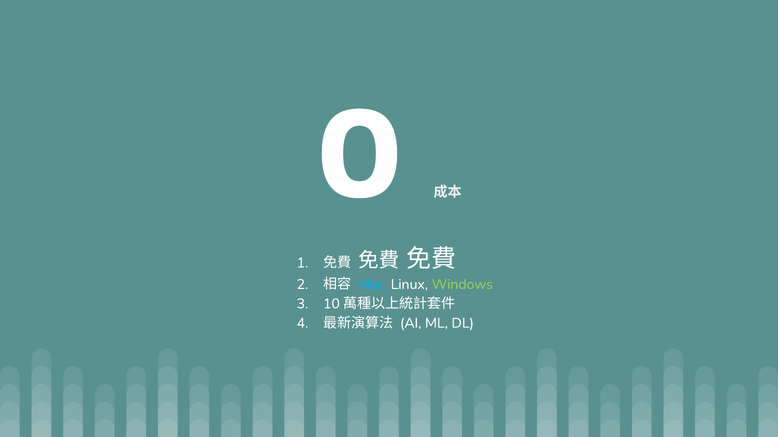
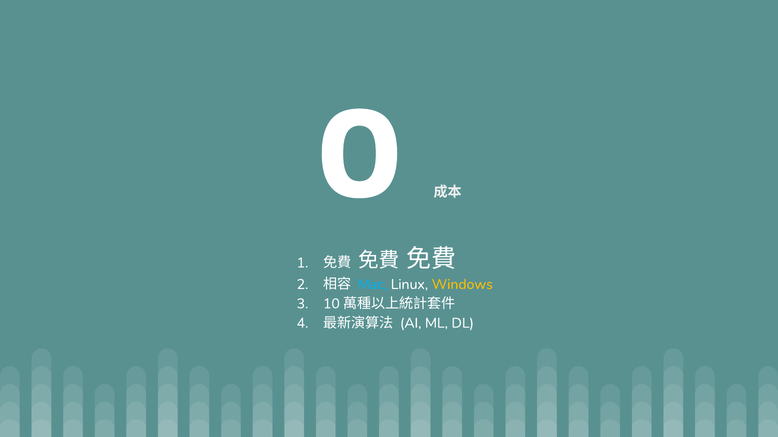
Windows colour: light green -> yellow
